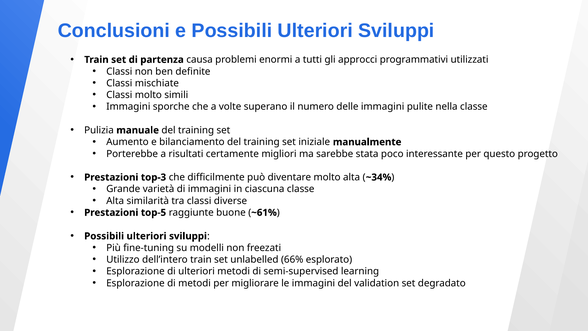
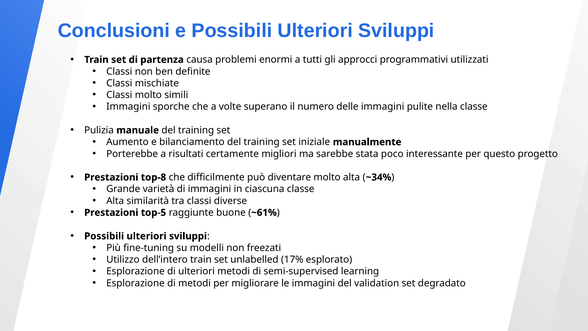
top-3: top-3 -> top-8
66%: 66% -> 17%
